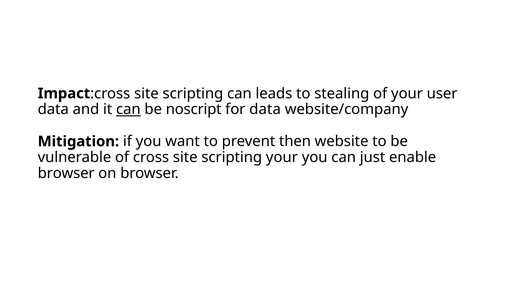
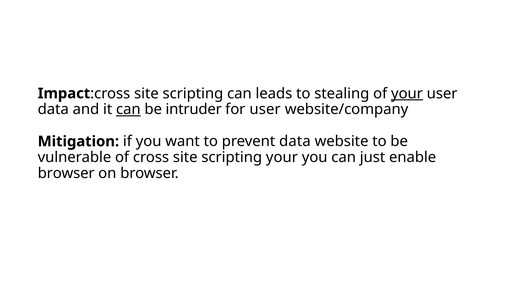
your at (407, 94) underline: none -> present
noscript: noscript -> intruder
for data: data -> user
prevent then: then -> data
